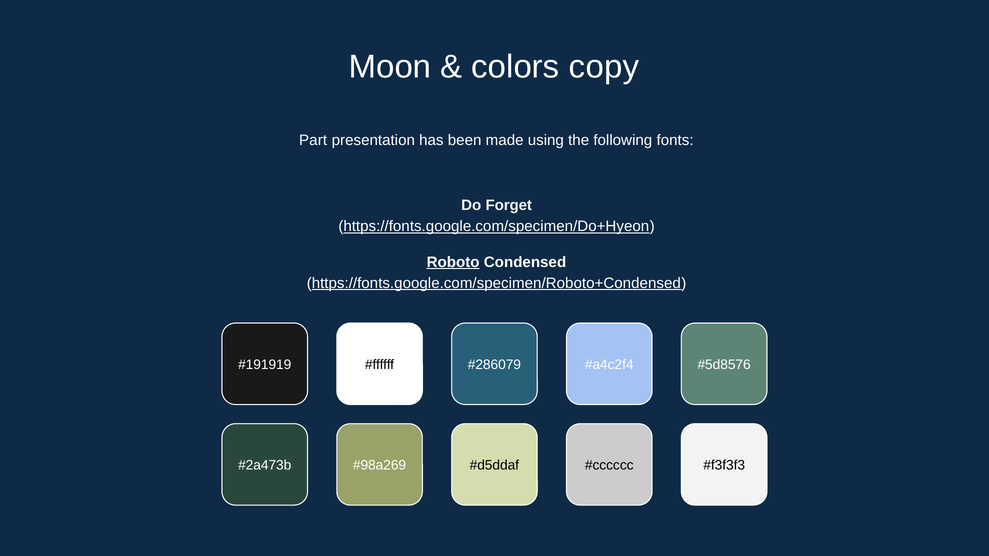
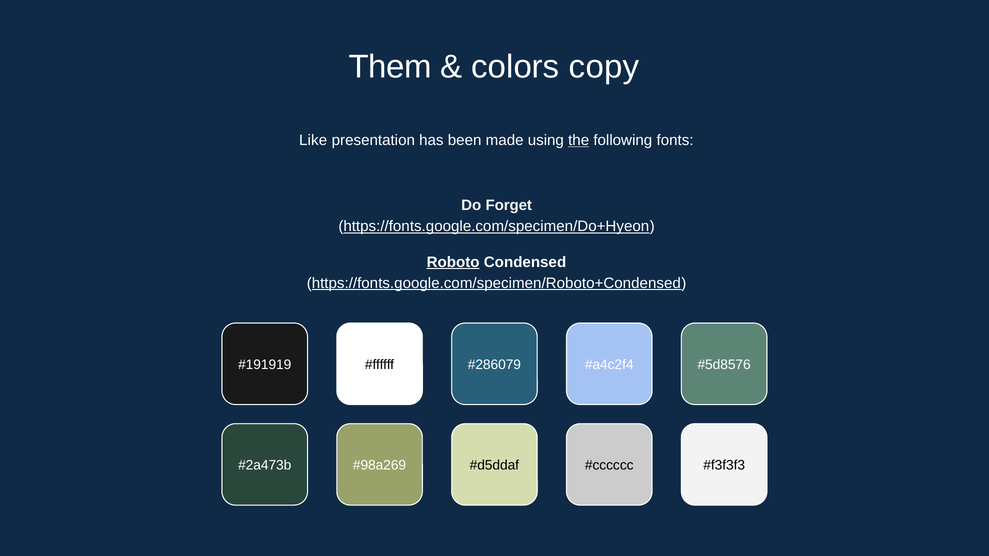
Moon: Moon -> Them
Part: Part -> Like
the underline: none -> present
